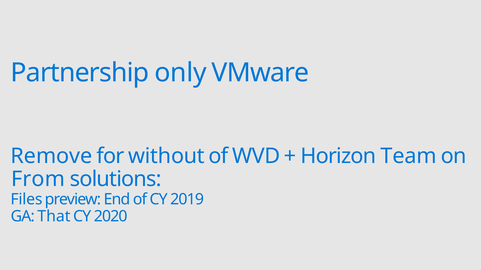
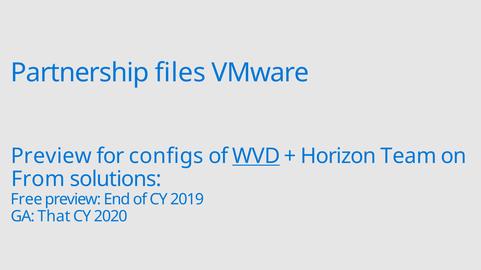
only: only -> files
Remove at (51, 156): Remove -> Preview
without: without -> configs
WVD underline: none -> present
Files: Files -> Free
